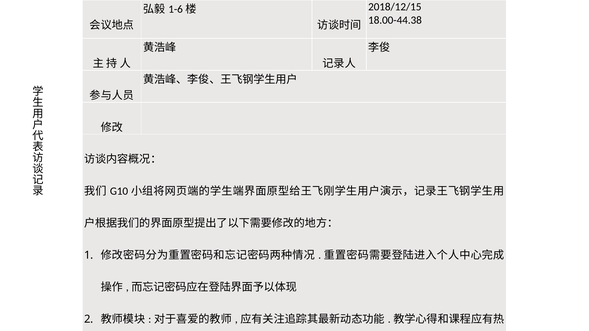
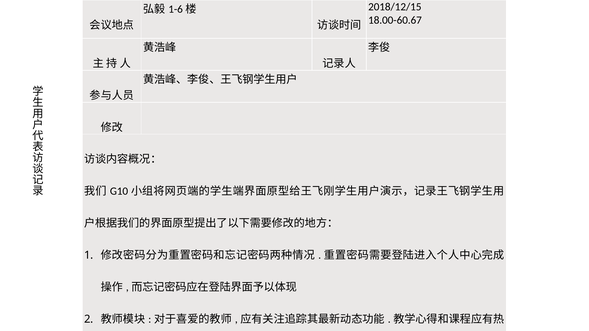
18.00-44.38: 18.00-44.38 -> 18.00-60.67
